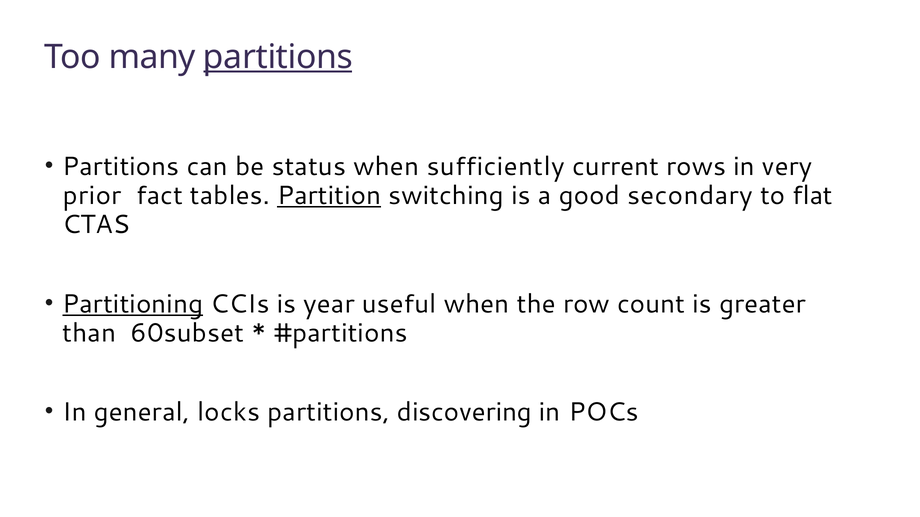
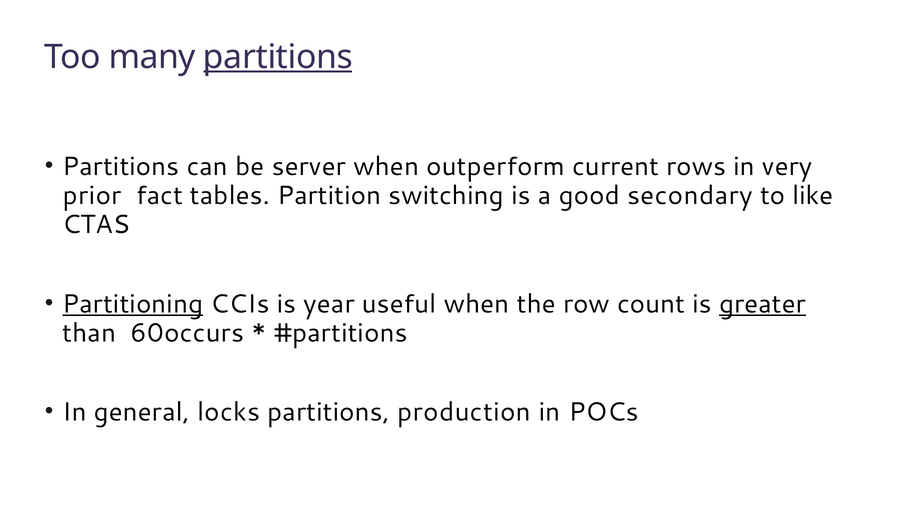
status: status -> server
sufficiently: sufficiently -> outperform
Partition underline: present -> none
flat: flat -> like
greater underline: none -> present
60subset: 60subset -> 60occurs
discovering: discovering -> production
